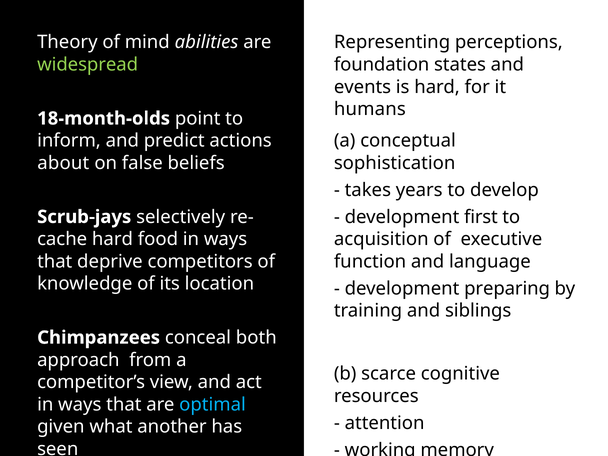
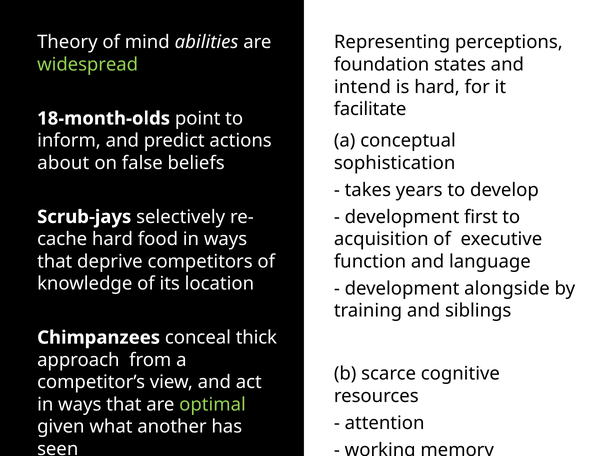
events: events -> intend
humans: humans -> facilitate
preparing: preparing -> alongside
both: both -> thick
optimal colour: light blue -> light green
